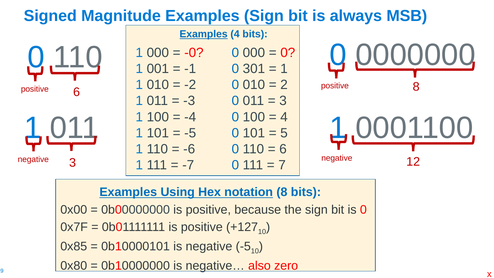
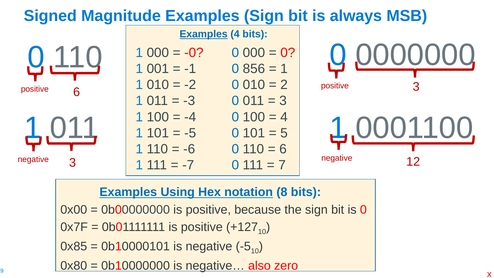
301: 301 -> 856
positive 8: 8 -> 3
